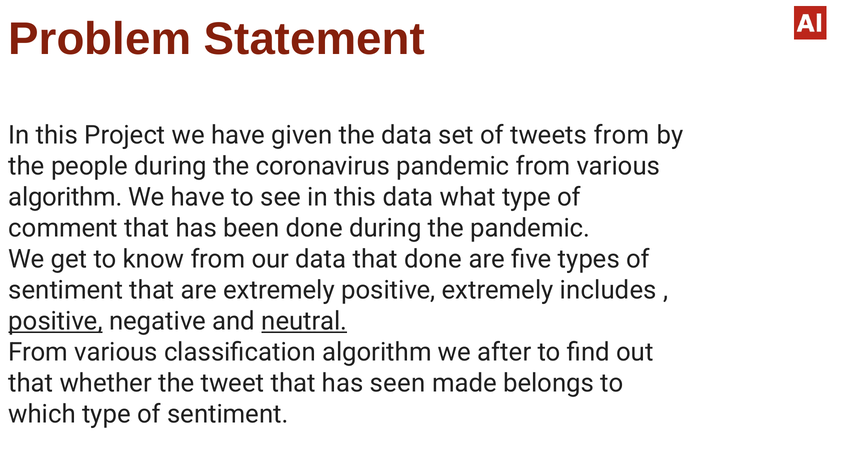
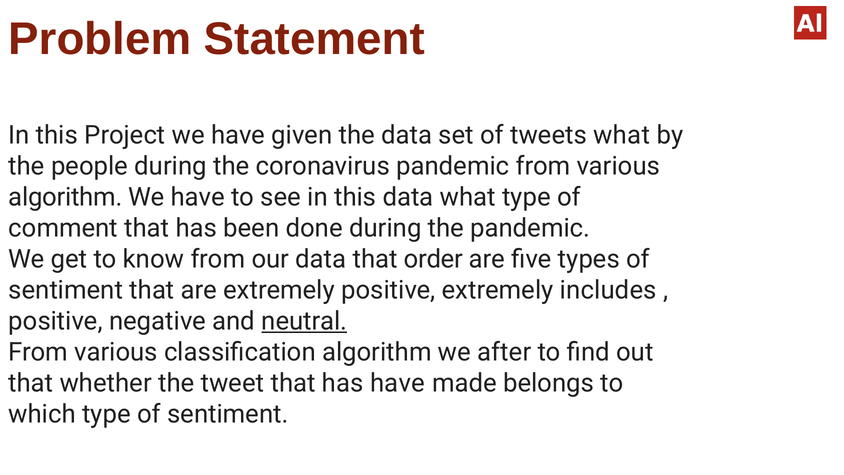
tweets from: from -> what
that done: done -> order
positive at (56, 321) underline: present -> none
has seen: seen -> have
